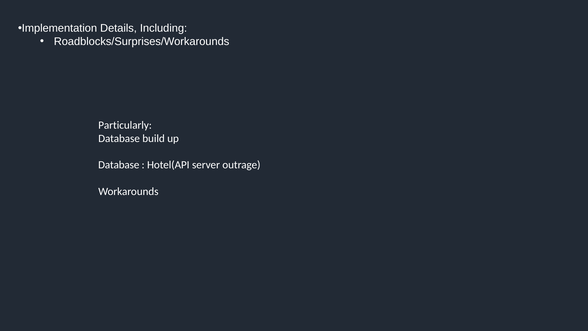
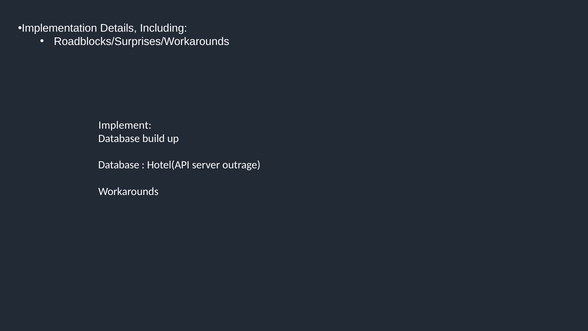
Particularly: Particularly -> Implement
